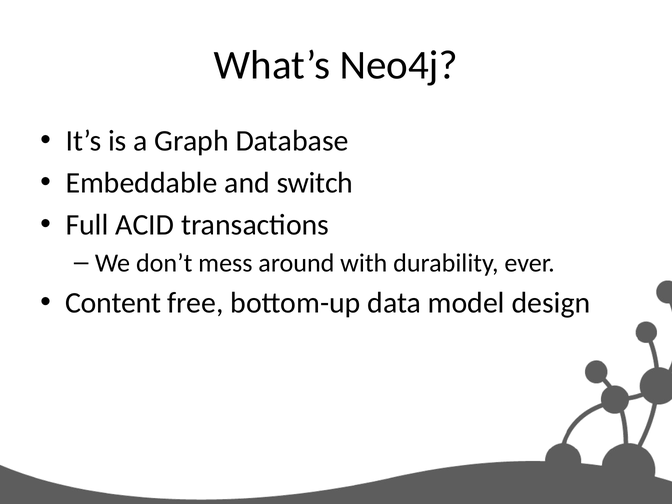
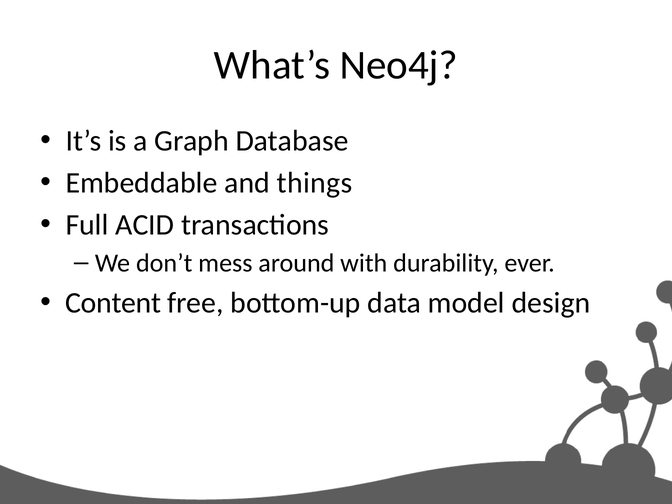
switch: switch -> things
